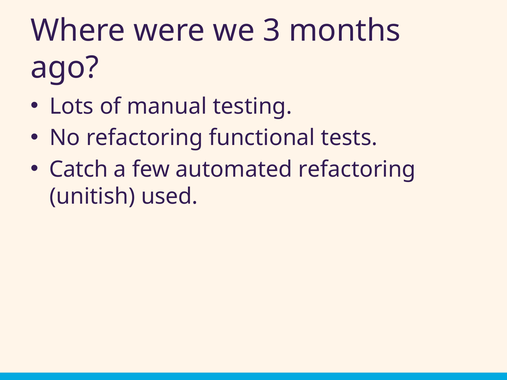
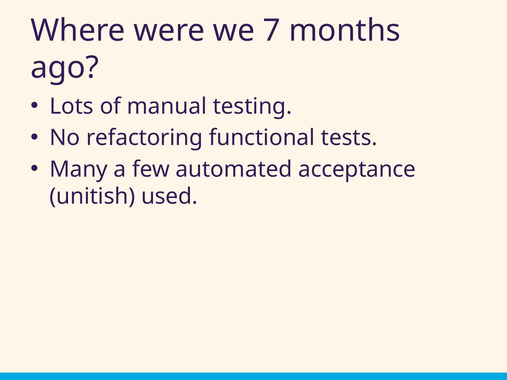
3: 3 -> 7
Catch: Catch -> Many
automated refactoring: refactoring -> acceptance
